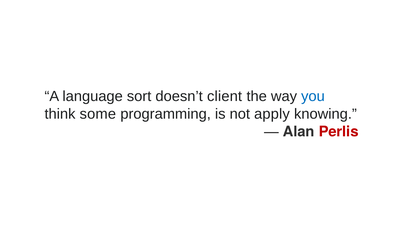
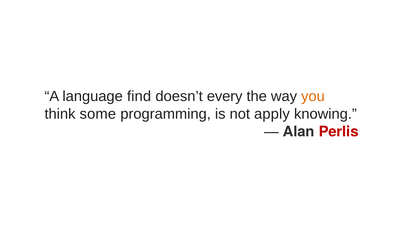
sort: sort -> find
client: client -> every
you colour: blue -> orange
